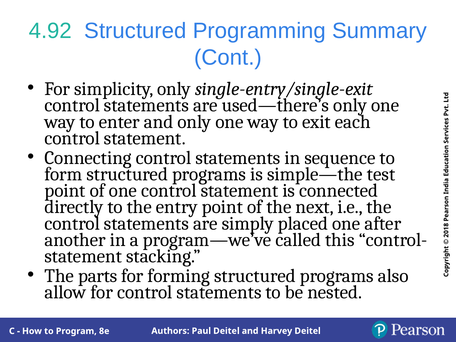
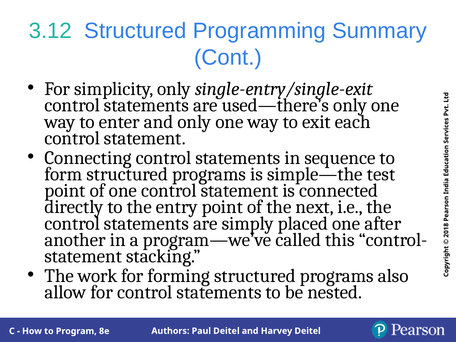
4.92: 4.92 -> 3.12
parts: parts -> work
